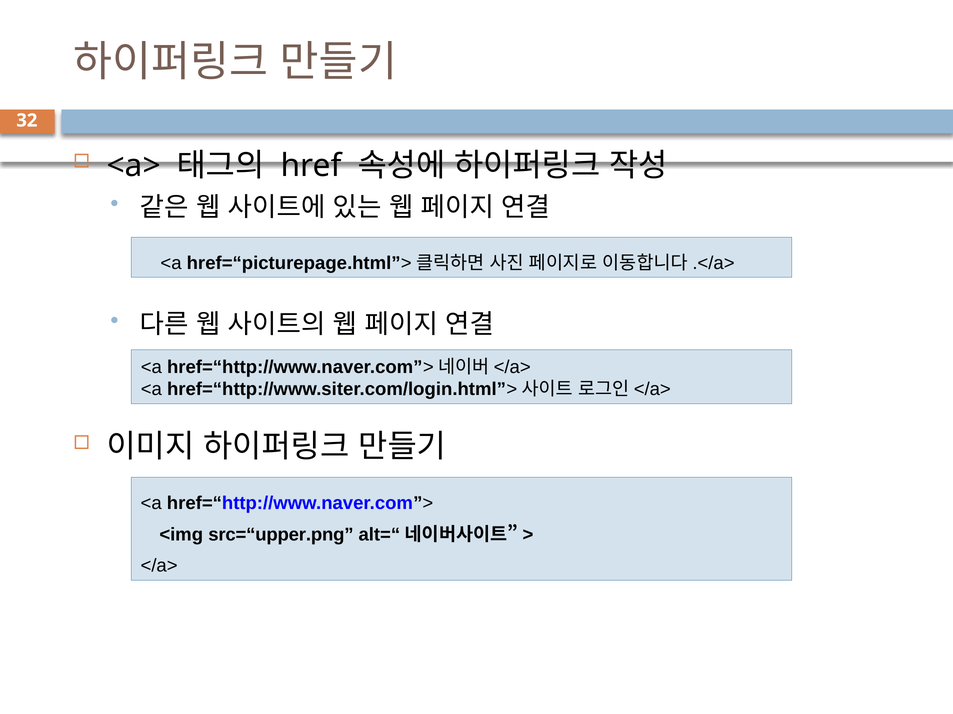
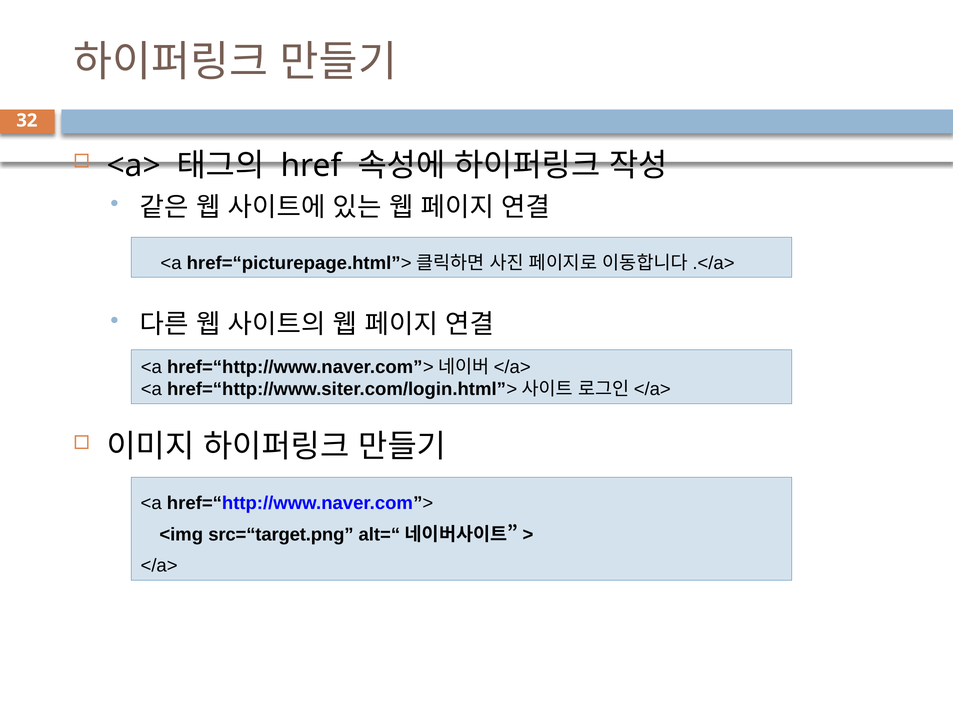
src=“upper.png: src=“upper.png -> src=“target.png
